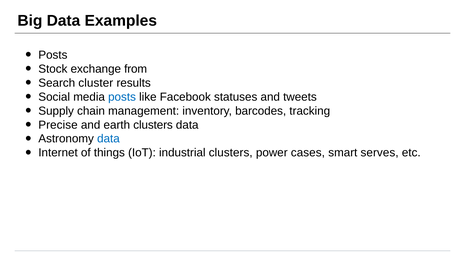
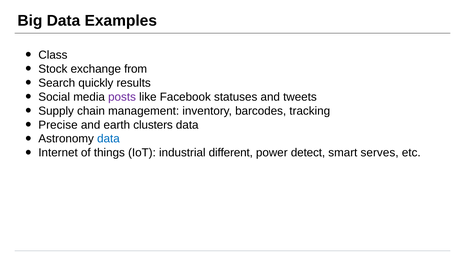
Posts at (53, 55): Posts -> Class
cluster: cluster -> quickly
posts at (122, 97) colour: blue -> purple
industrial clusters: clusters -> different
cases: cases -> detect
